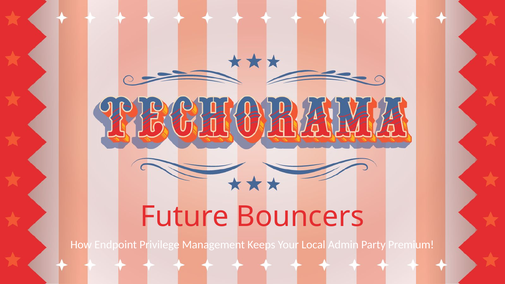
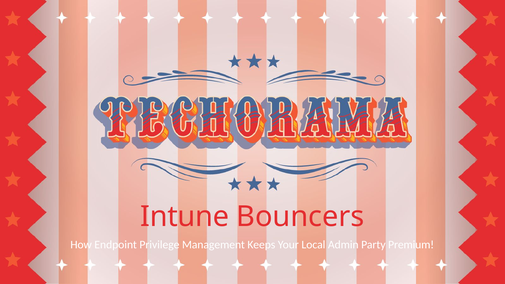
Future: Future -> Intune
